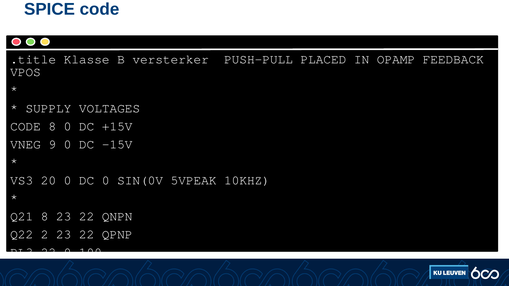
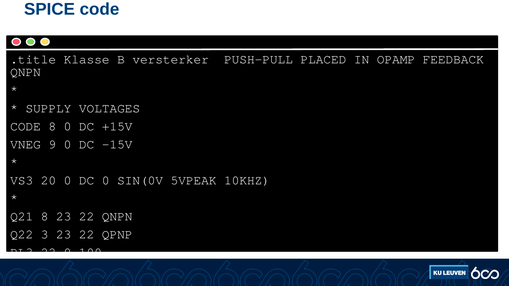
VPOS at (26, 72): VPOS -> QNPN
2: 2 -> 3
